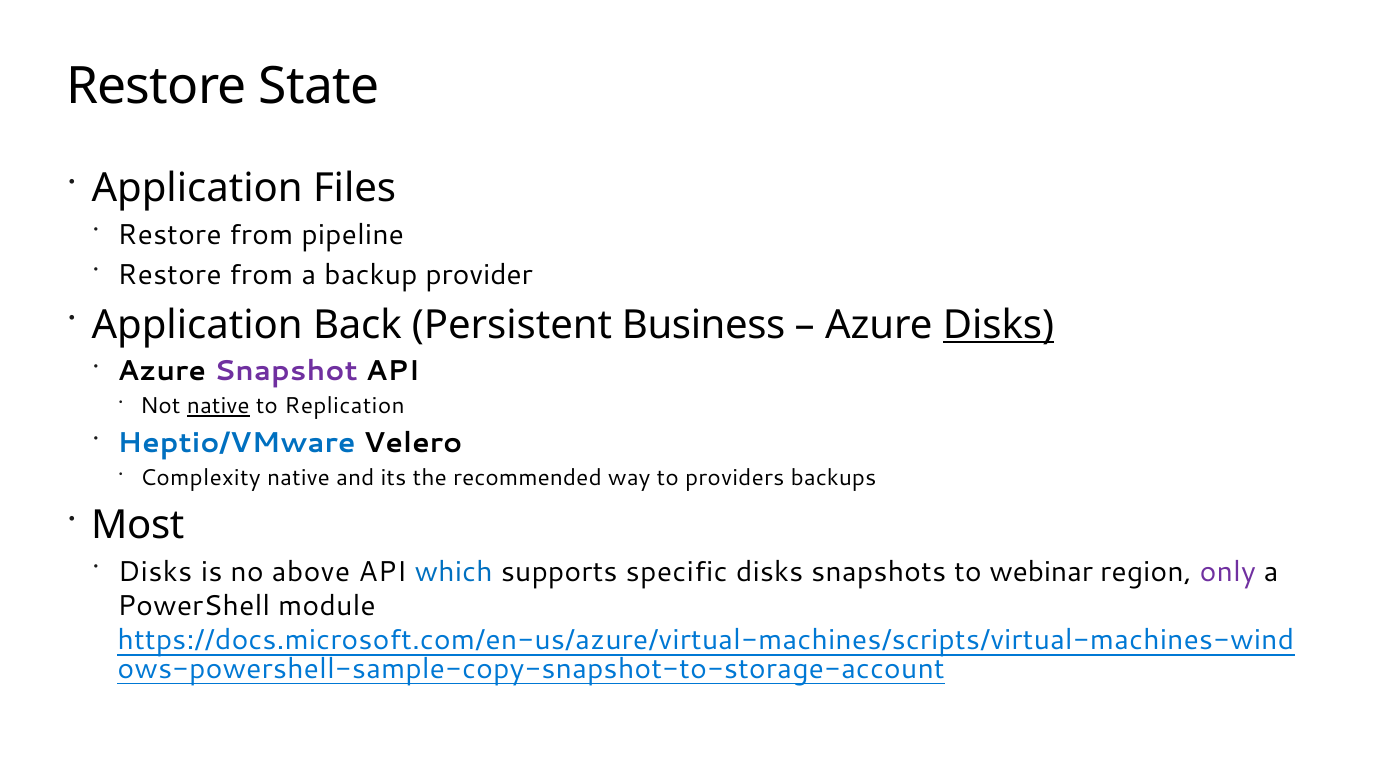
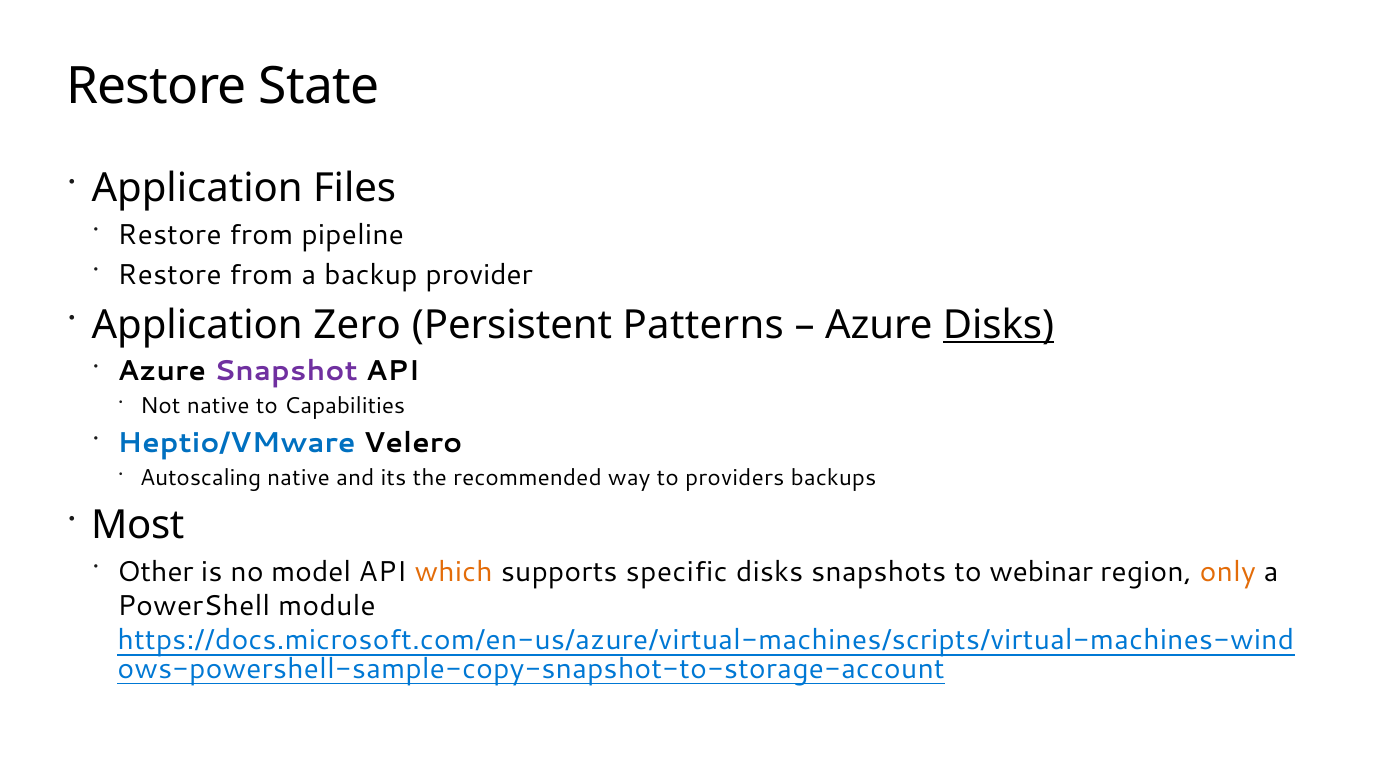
Back: Back -> Zero
Business: Business -> Patterns
native at (218, 406) underline: present -> none
Replication: Replication -> Capabilities
Complexity: Complexity -> Autoscaling
Disks at (155, 572): Disks -> Other
above: above -> model
which colour: blue -> orange
only colour: purple -> orange
